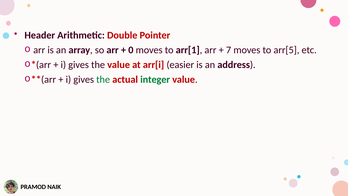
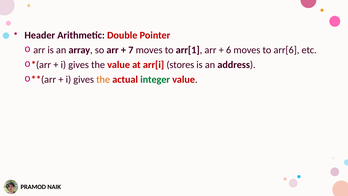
0: 0 -> 7
7: 7 -> 6
arr[5: arr[5 -> arr[6
easier: easier -> stores
the at (103, 80) colour: green -> orange
